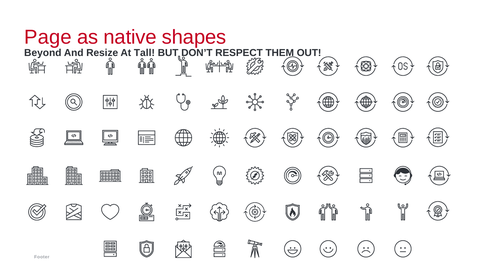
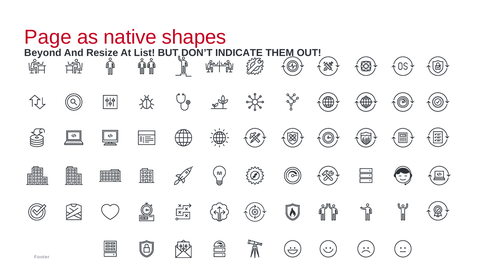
Tall: Tall -> List
RESPECT: RESPECT -> INDICATE
